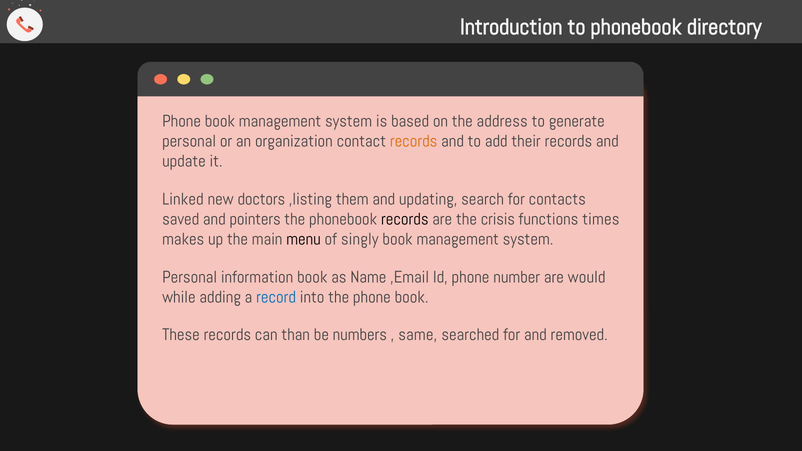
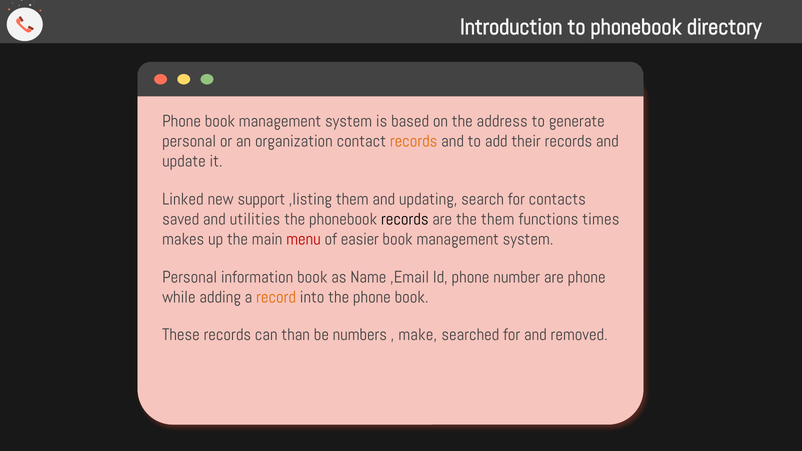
doctors: doctors -> support
pointers: pointers -> utilities
the crisis: crisis -> them
menu colour: black -> red
singly: singly -> easier
are would: would -> phone
record colour: blue -> orange
same: same -> make
